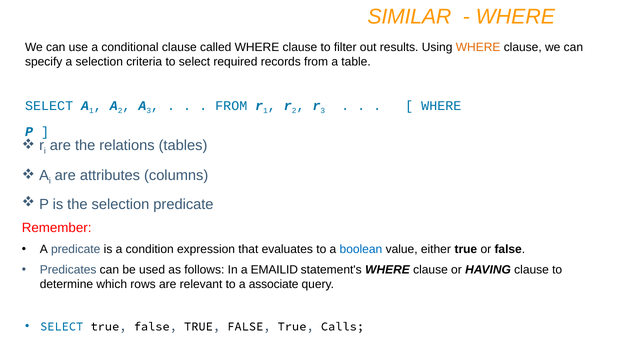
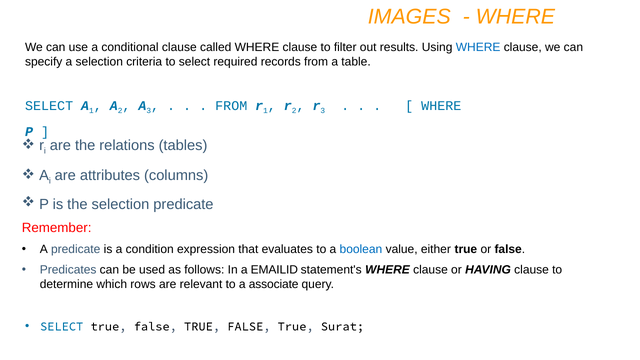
SIMILAR: SIMILAR -> IMAGES
WHERE at (478, 47) colour: orange -> blue
Calls: Calls -> Surat
